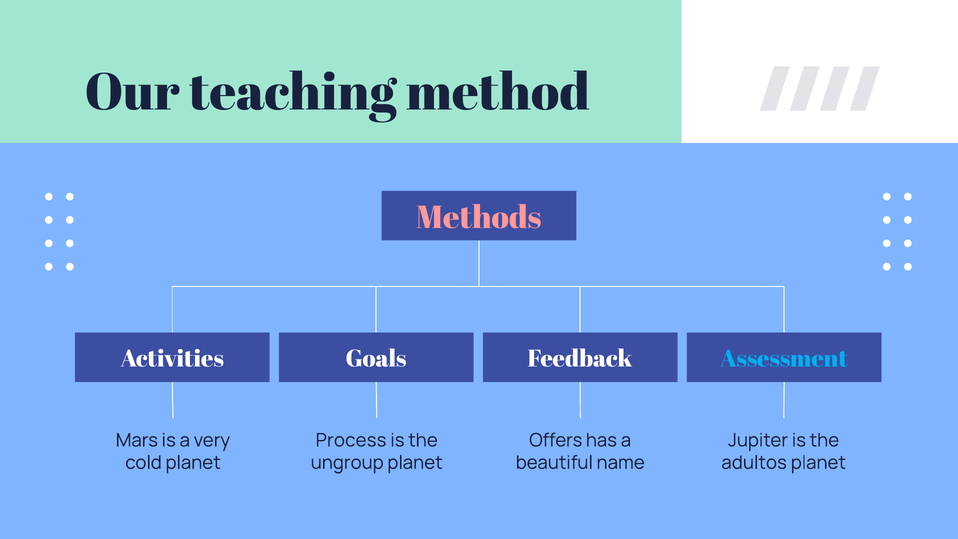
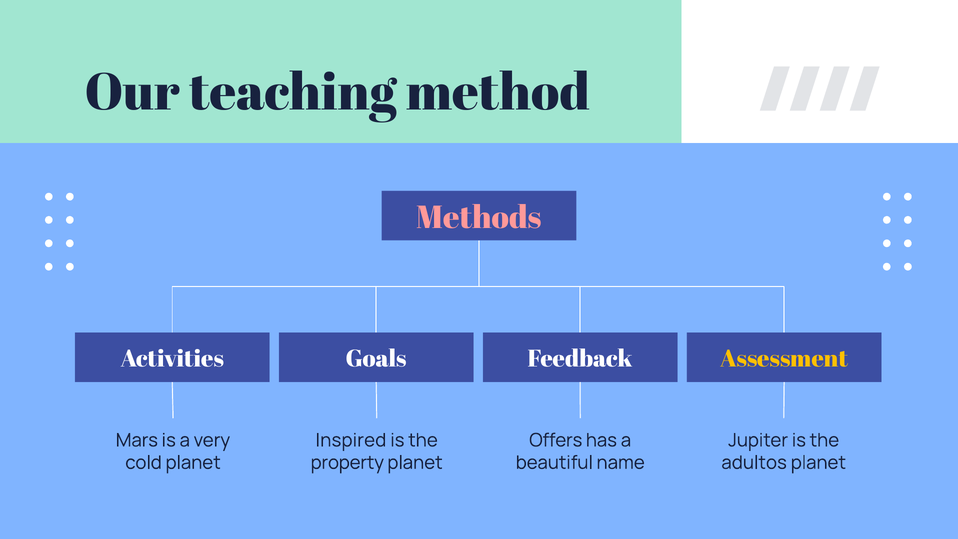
Assessment colour: light blue -> yellow
Process: Process -> Inspired
ungroup: ungroup -> property
